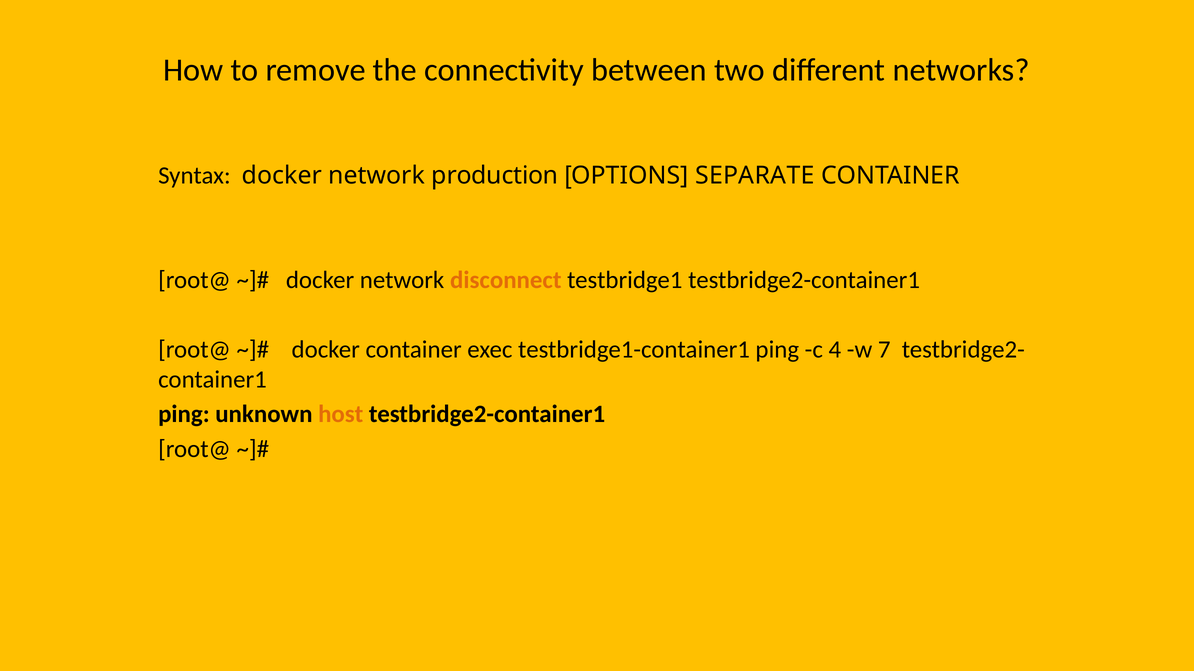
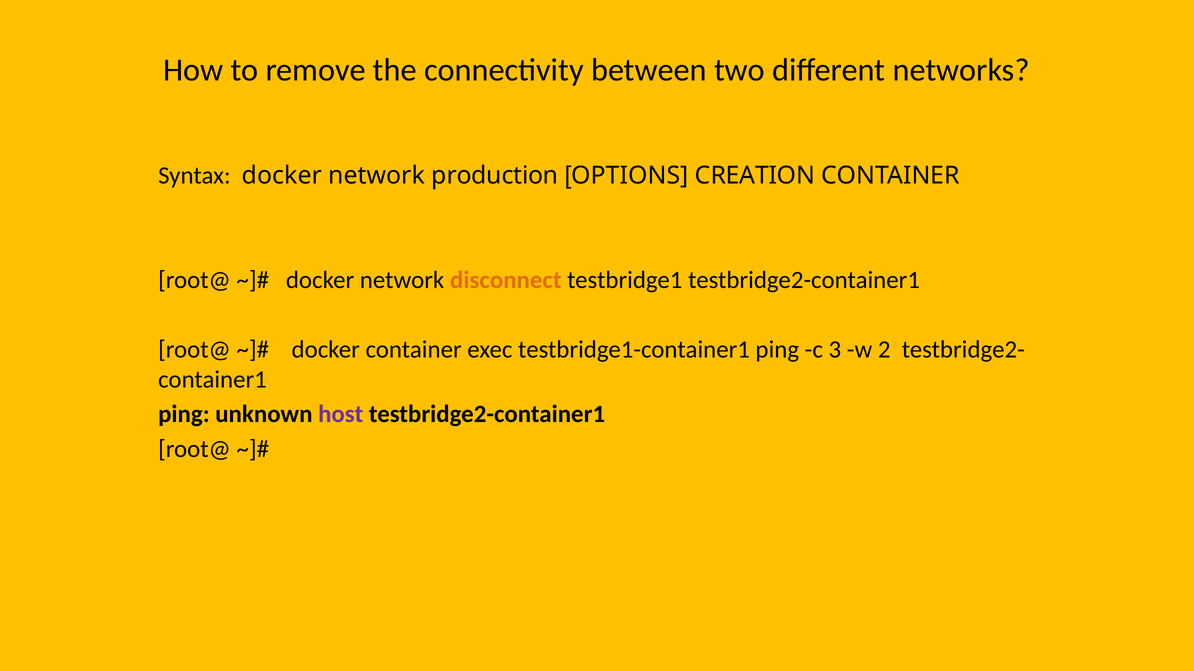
SEPARATE: SEPARATE -> CREATION
4: 4 -> 3
7: 7 -> 2
host colour: orange -> purple
